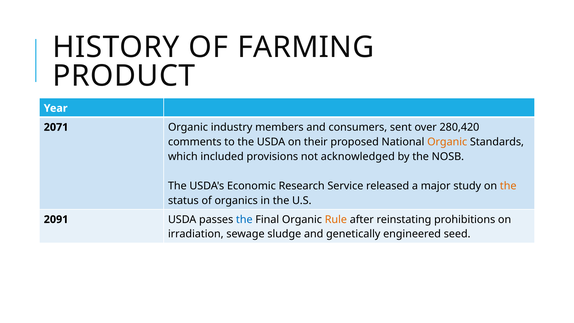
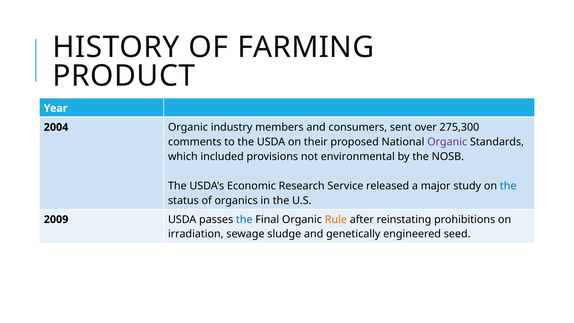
2071: 2071 -> 2004
280,420: 280,420 -> 275,300
Organic at (447, 142) colour: orange -> purple
acknowledged: acknowledged -> environmental
the at (508, 186) colour: orange -> blue
2091: 2091 -> 2009
